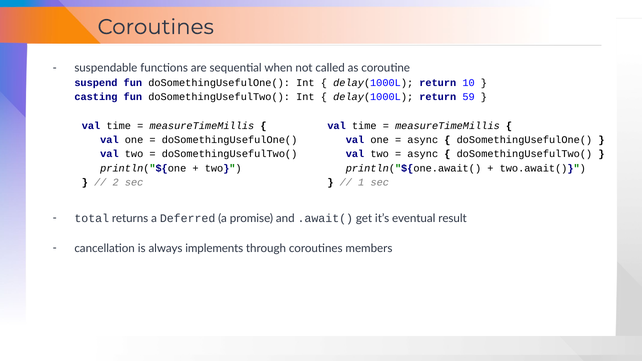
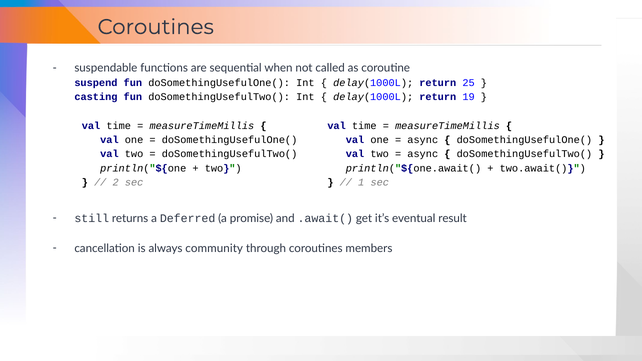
10: 10 -> 25
59: 59 -> 19
total: total -> still
implements: implements -> community
